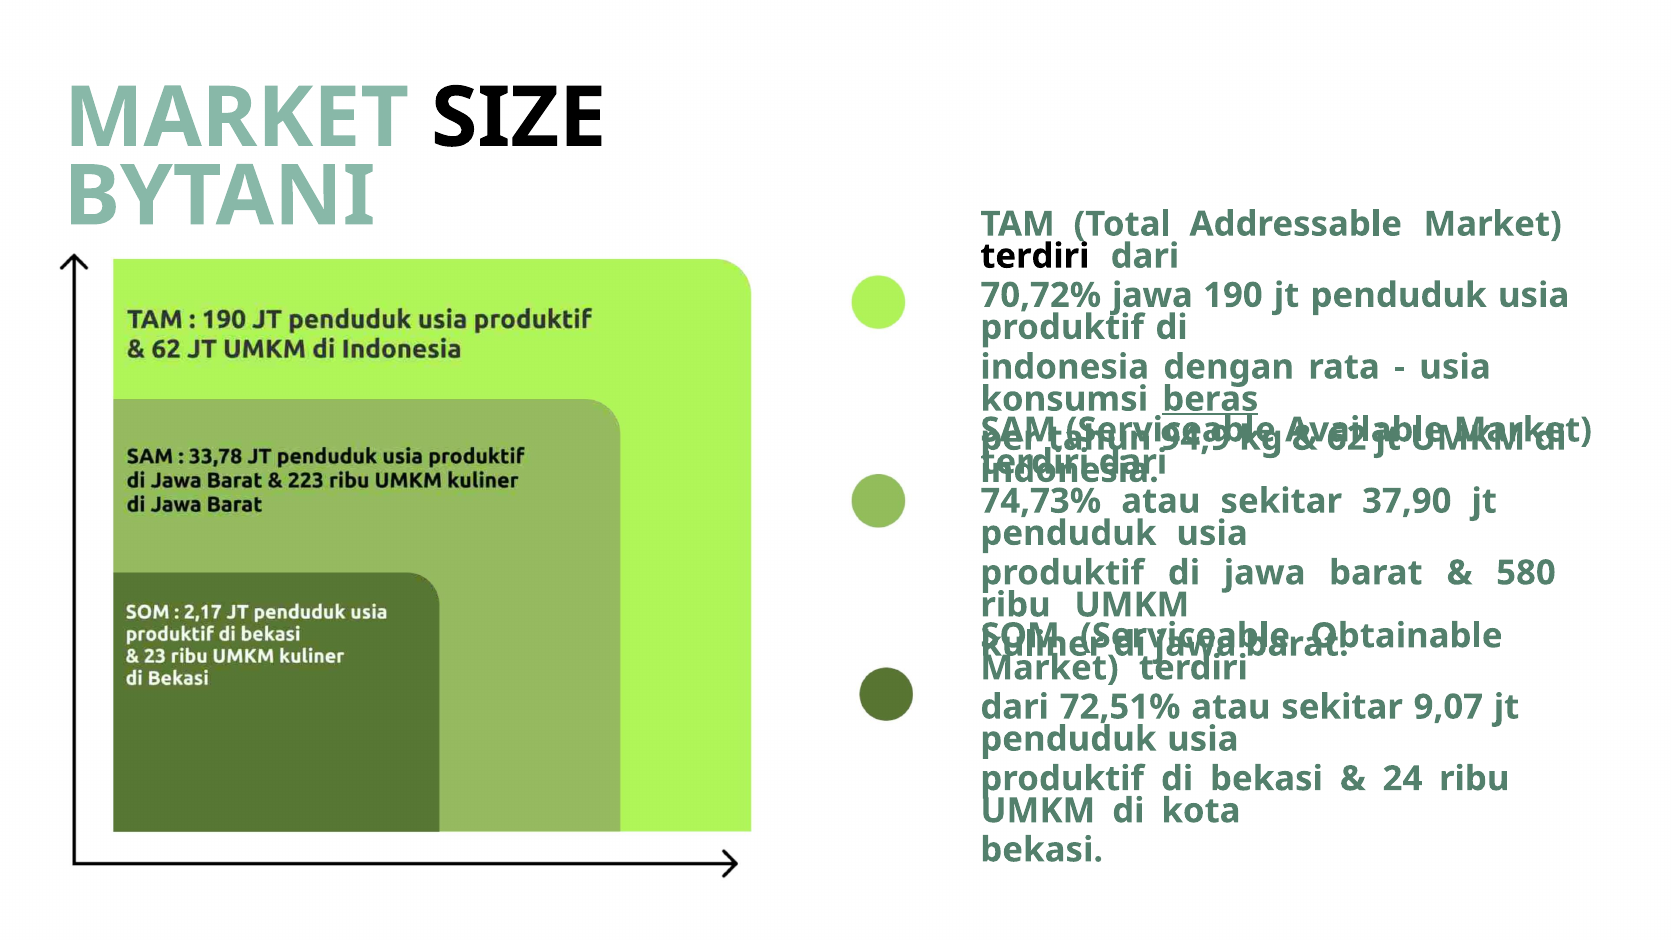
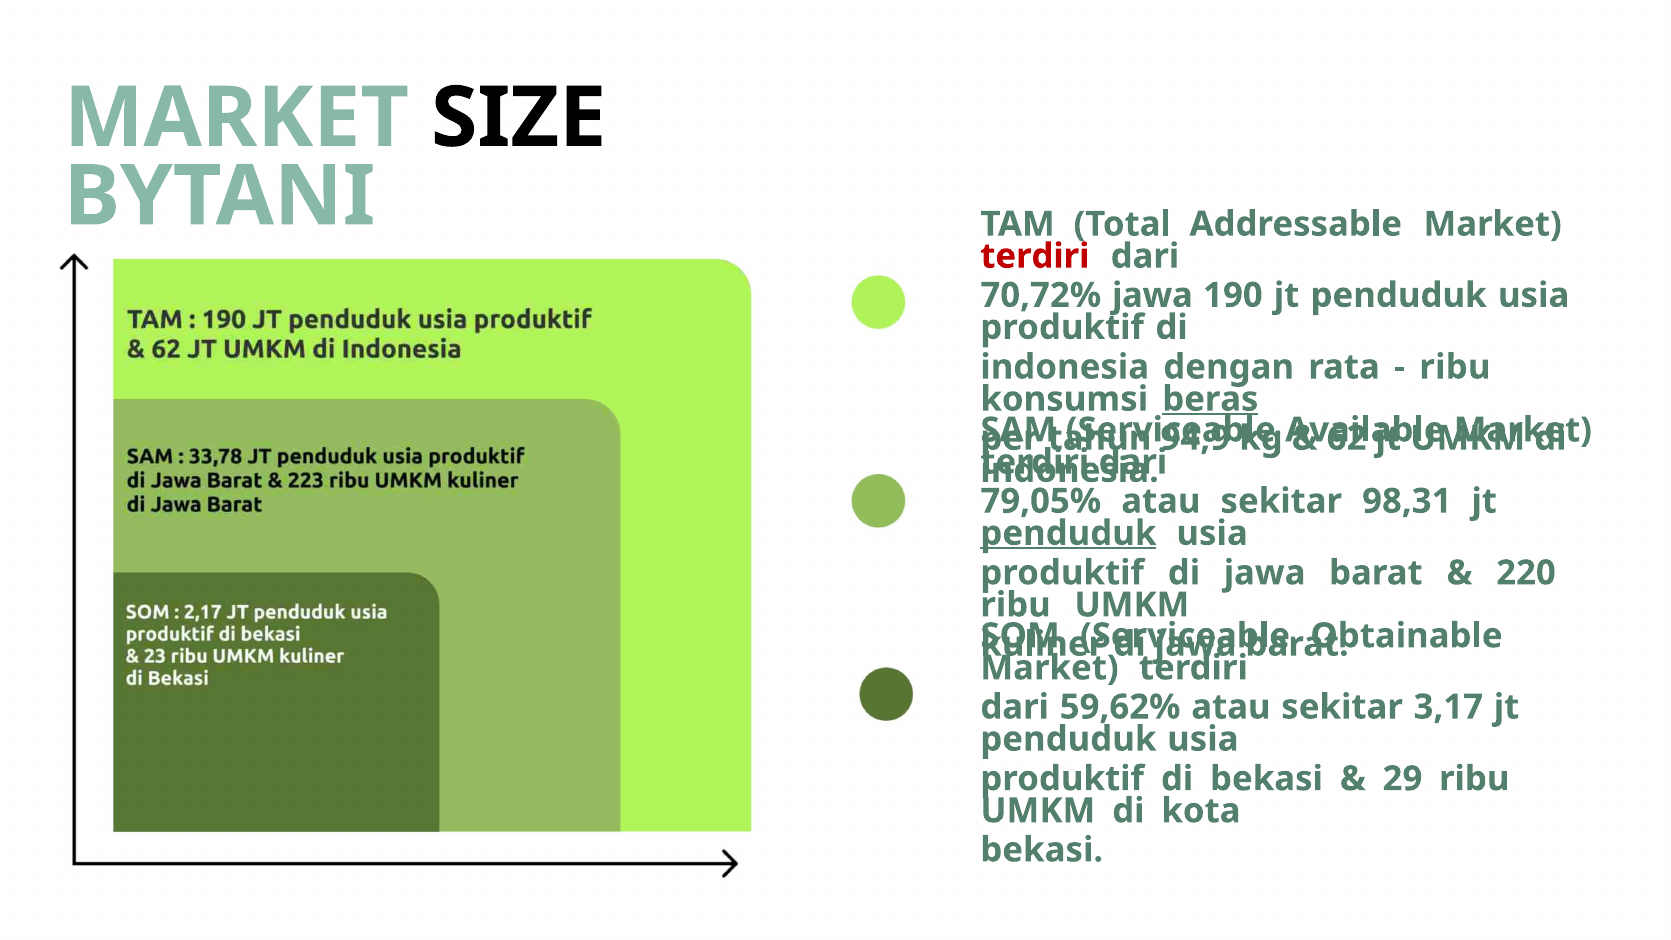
terdiri at (1035, 256) colour: black -> red
usia at (1455, 367): usia -> ribu
74,73%: 74,73% -> 79,05%
37,90: 37,90 -> 98,31
penduduk at (1068, 533) underline: none -> present
580: 580 -> 220
72,51%: 72,51% -> 59,62%
9,07: 9,07 -> 3,17
24: 24 -> 29
